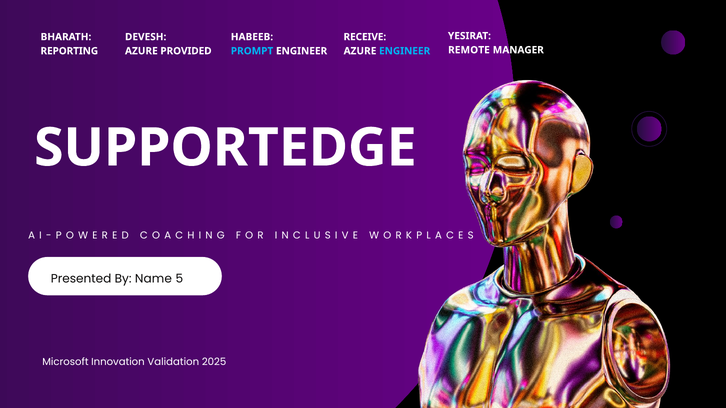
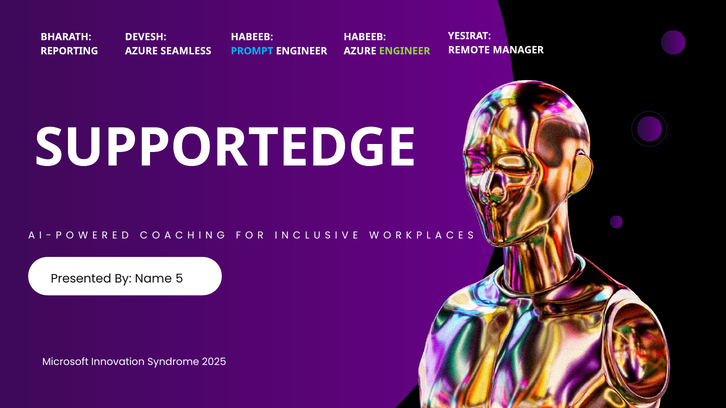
RECEIVE at (365, 37): RECEIVE -> HABEEB
PROVIDED: PROVIDED -> SEAMLESS
ENGINEER at (405, 51) colour: light blue -> light green
Validation: Validation -> Syndrome
